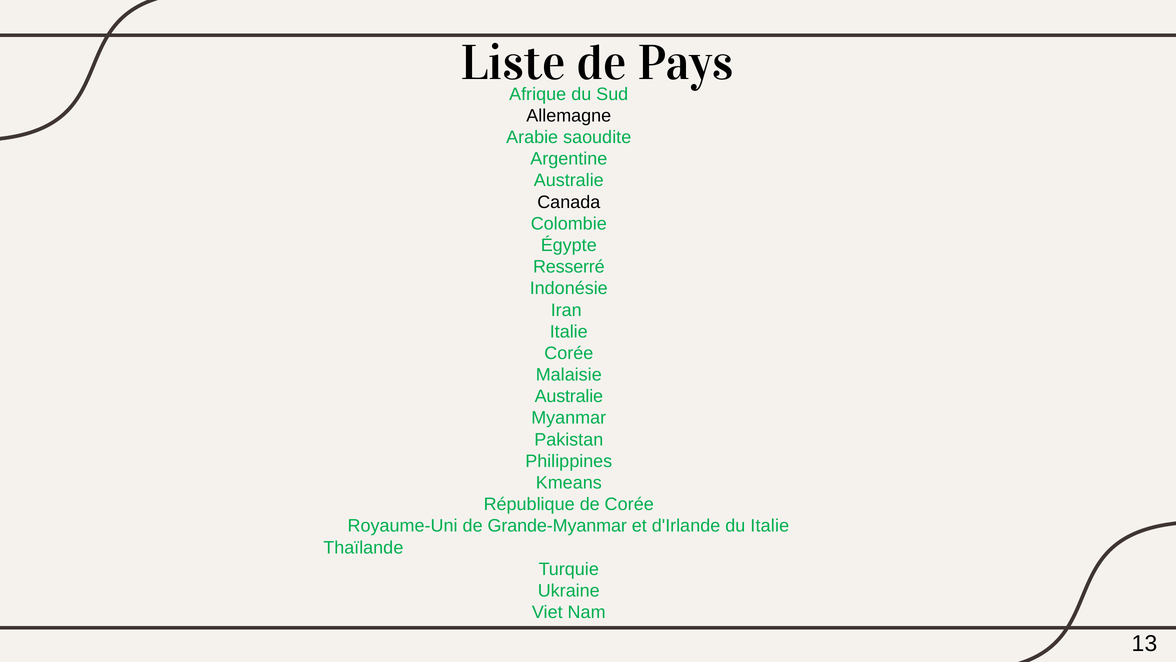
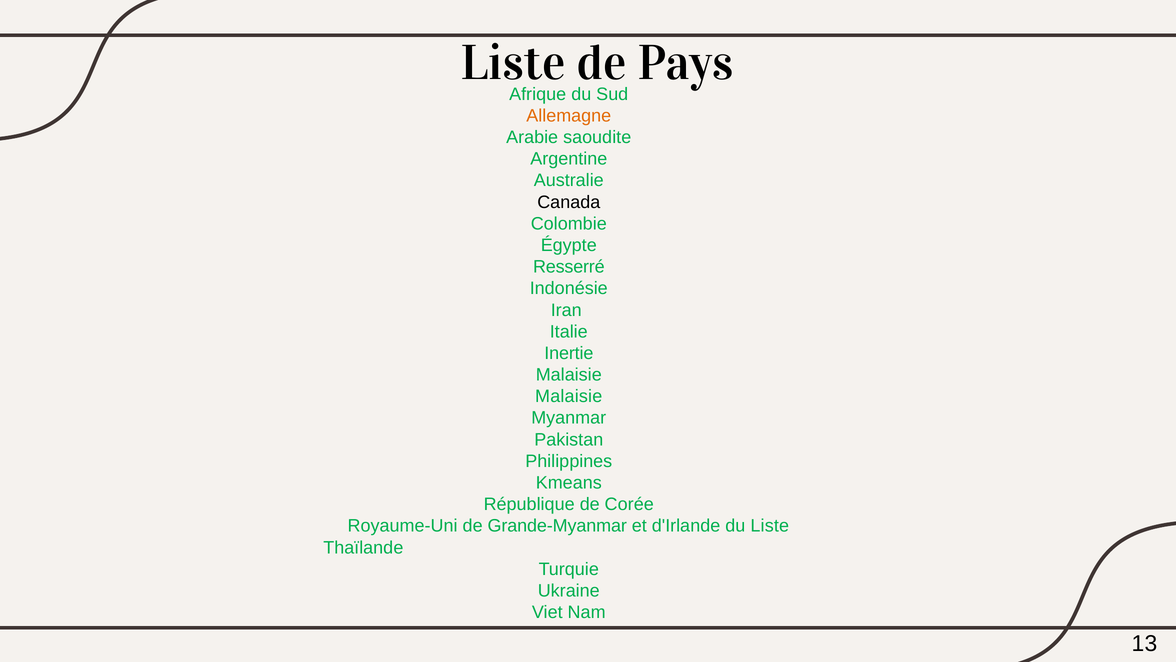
Allemagne colour: black -> orange
Corée at (569, 353): Corée -> Inertie
Australie at (569, 396): Australie -> Malaisie
du Italie: Italie -> Liste
